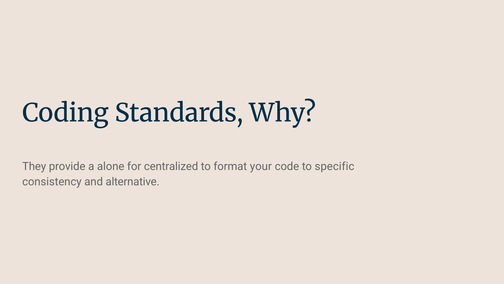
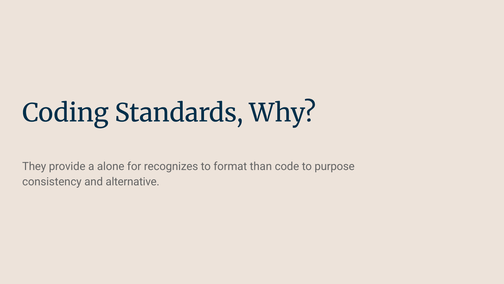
centralized: centralized -> recognizes
your: your -> than
specific: specific -> purpose
